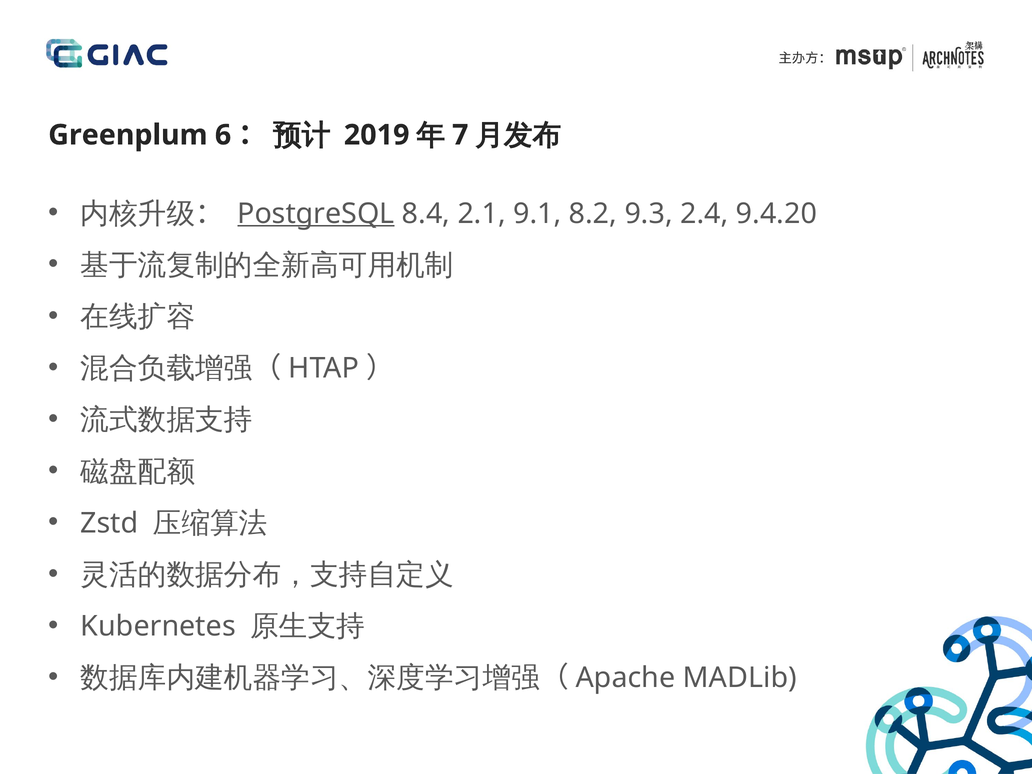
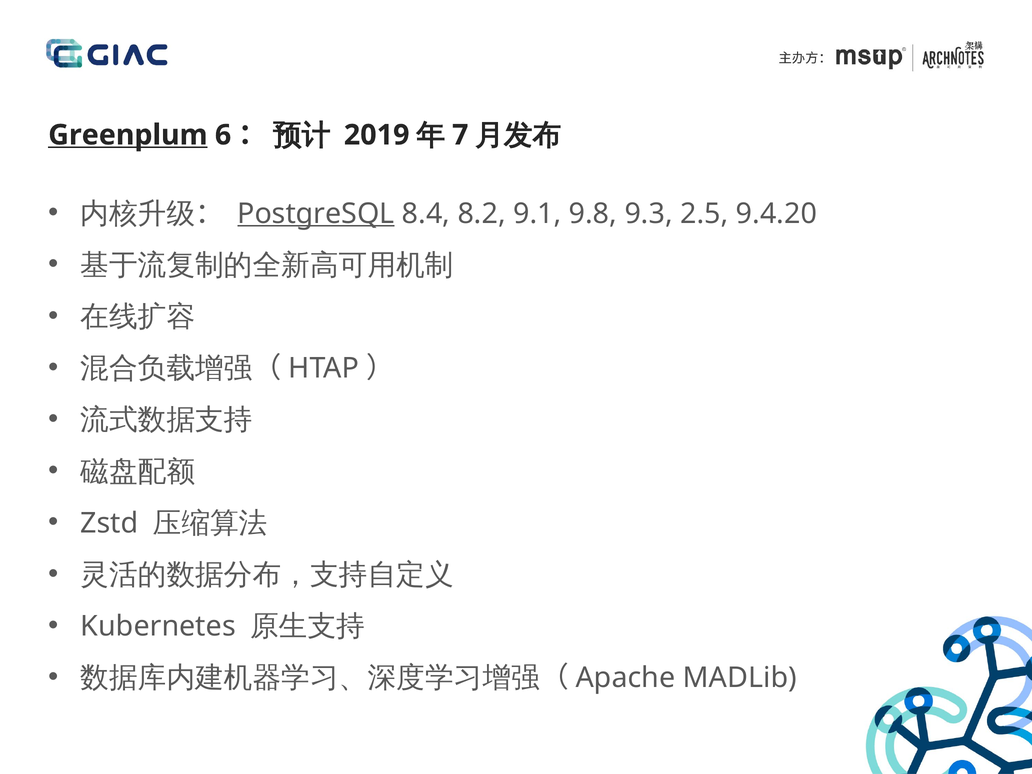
Greenplum underline: none -> present
2.1: 2.1 -> 8.2
8.2: 8.2 -> 9.8
2.4: 2.4 -> 2.5
